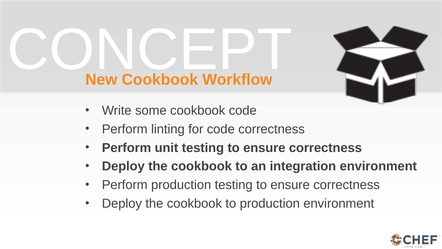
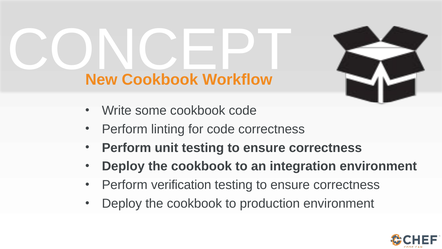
Perform production: production -> verification
